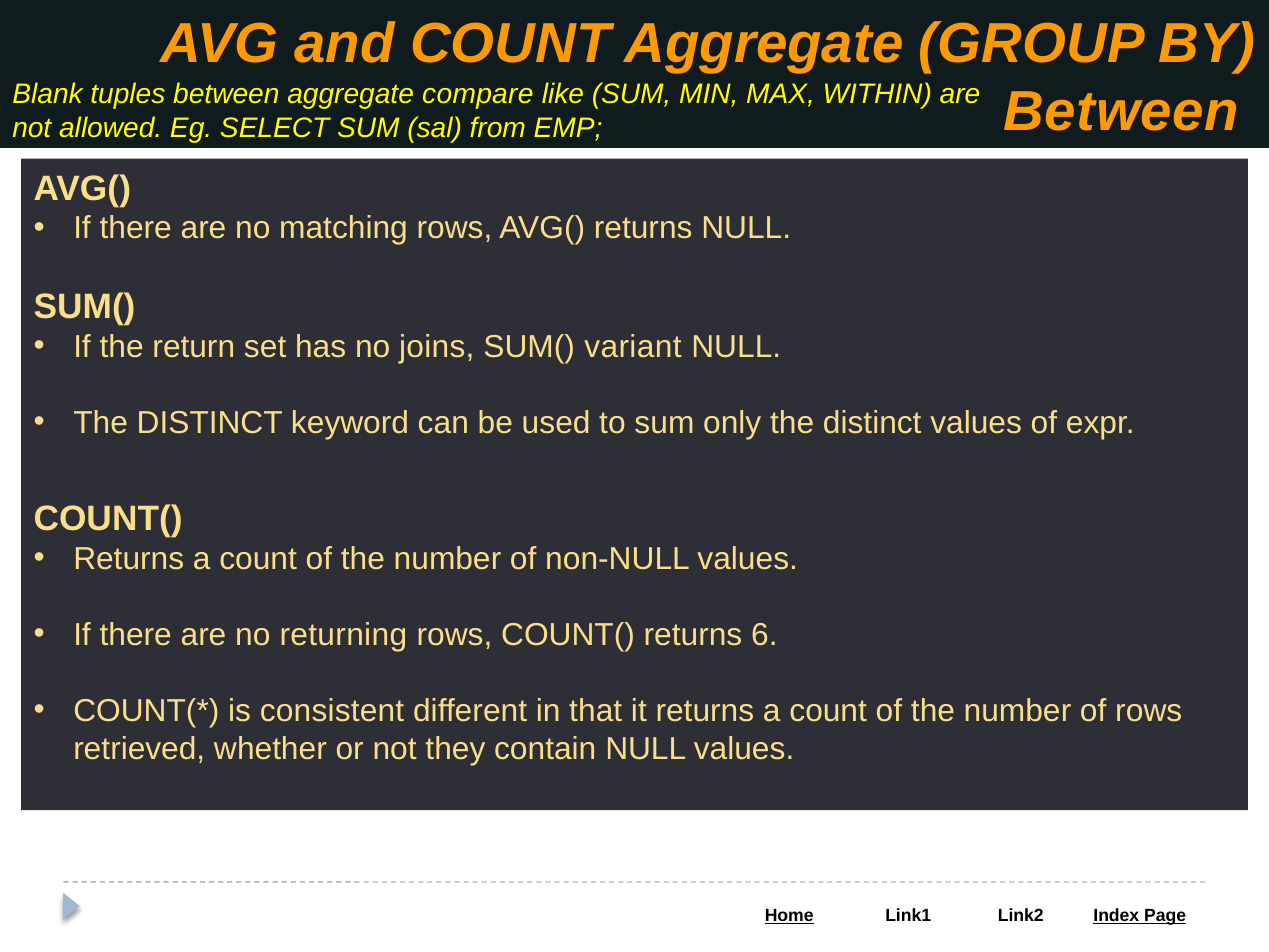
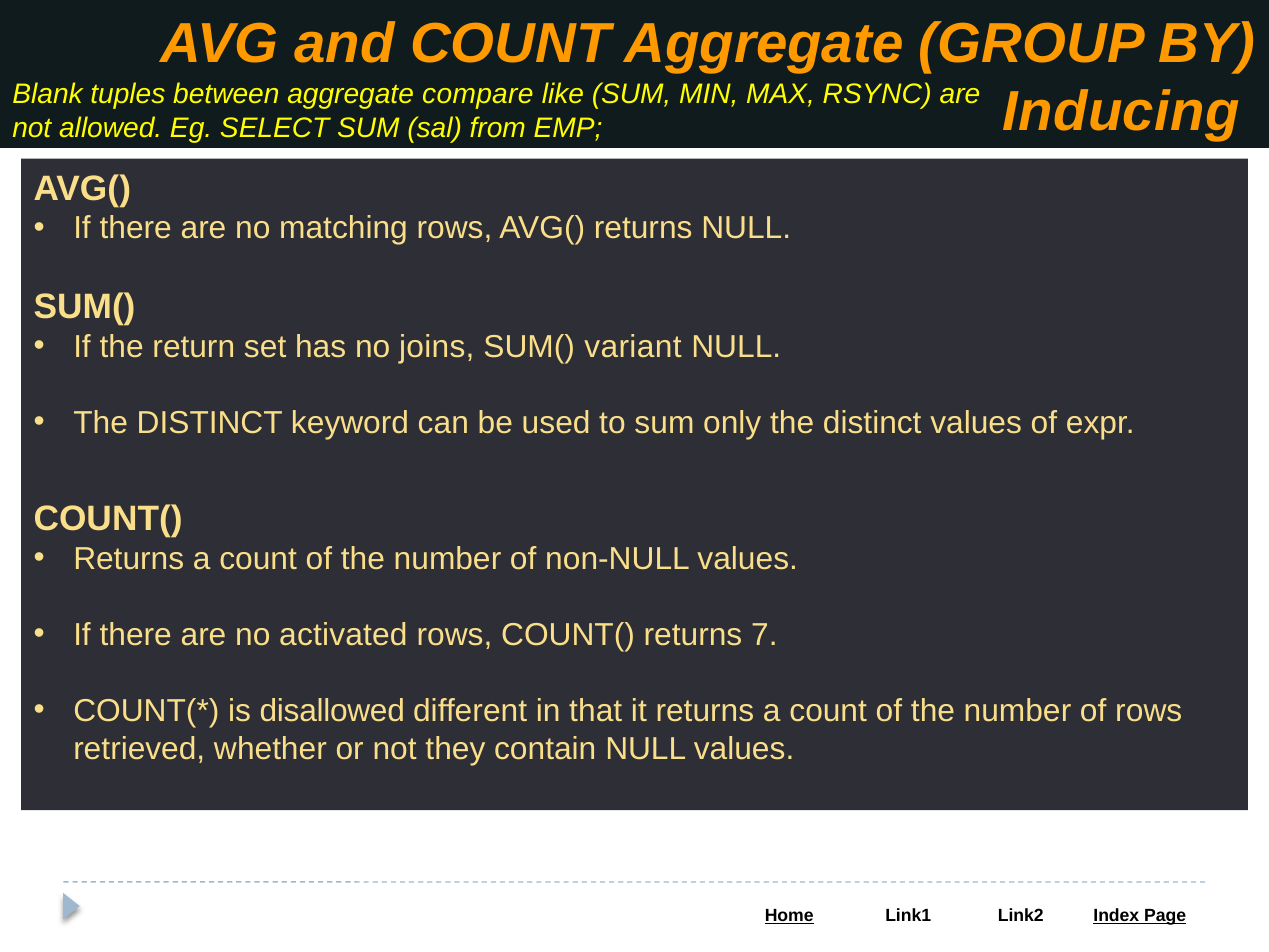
WITHIN: WITHIN -> RSYNC
Between at (1121, 112): Between -> Inducing
returning: returning -> activated
6: 6 -> 7
consistent: consistent -> disallowed
